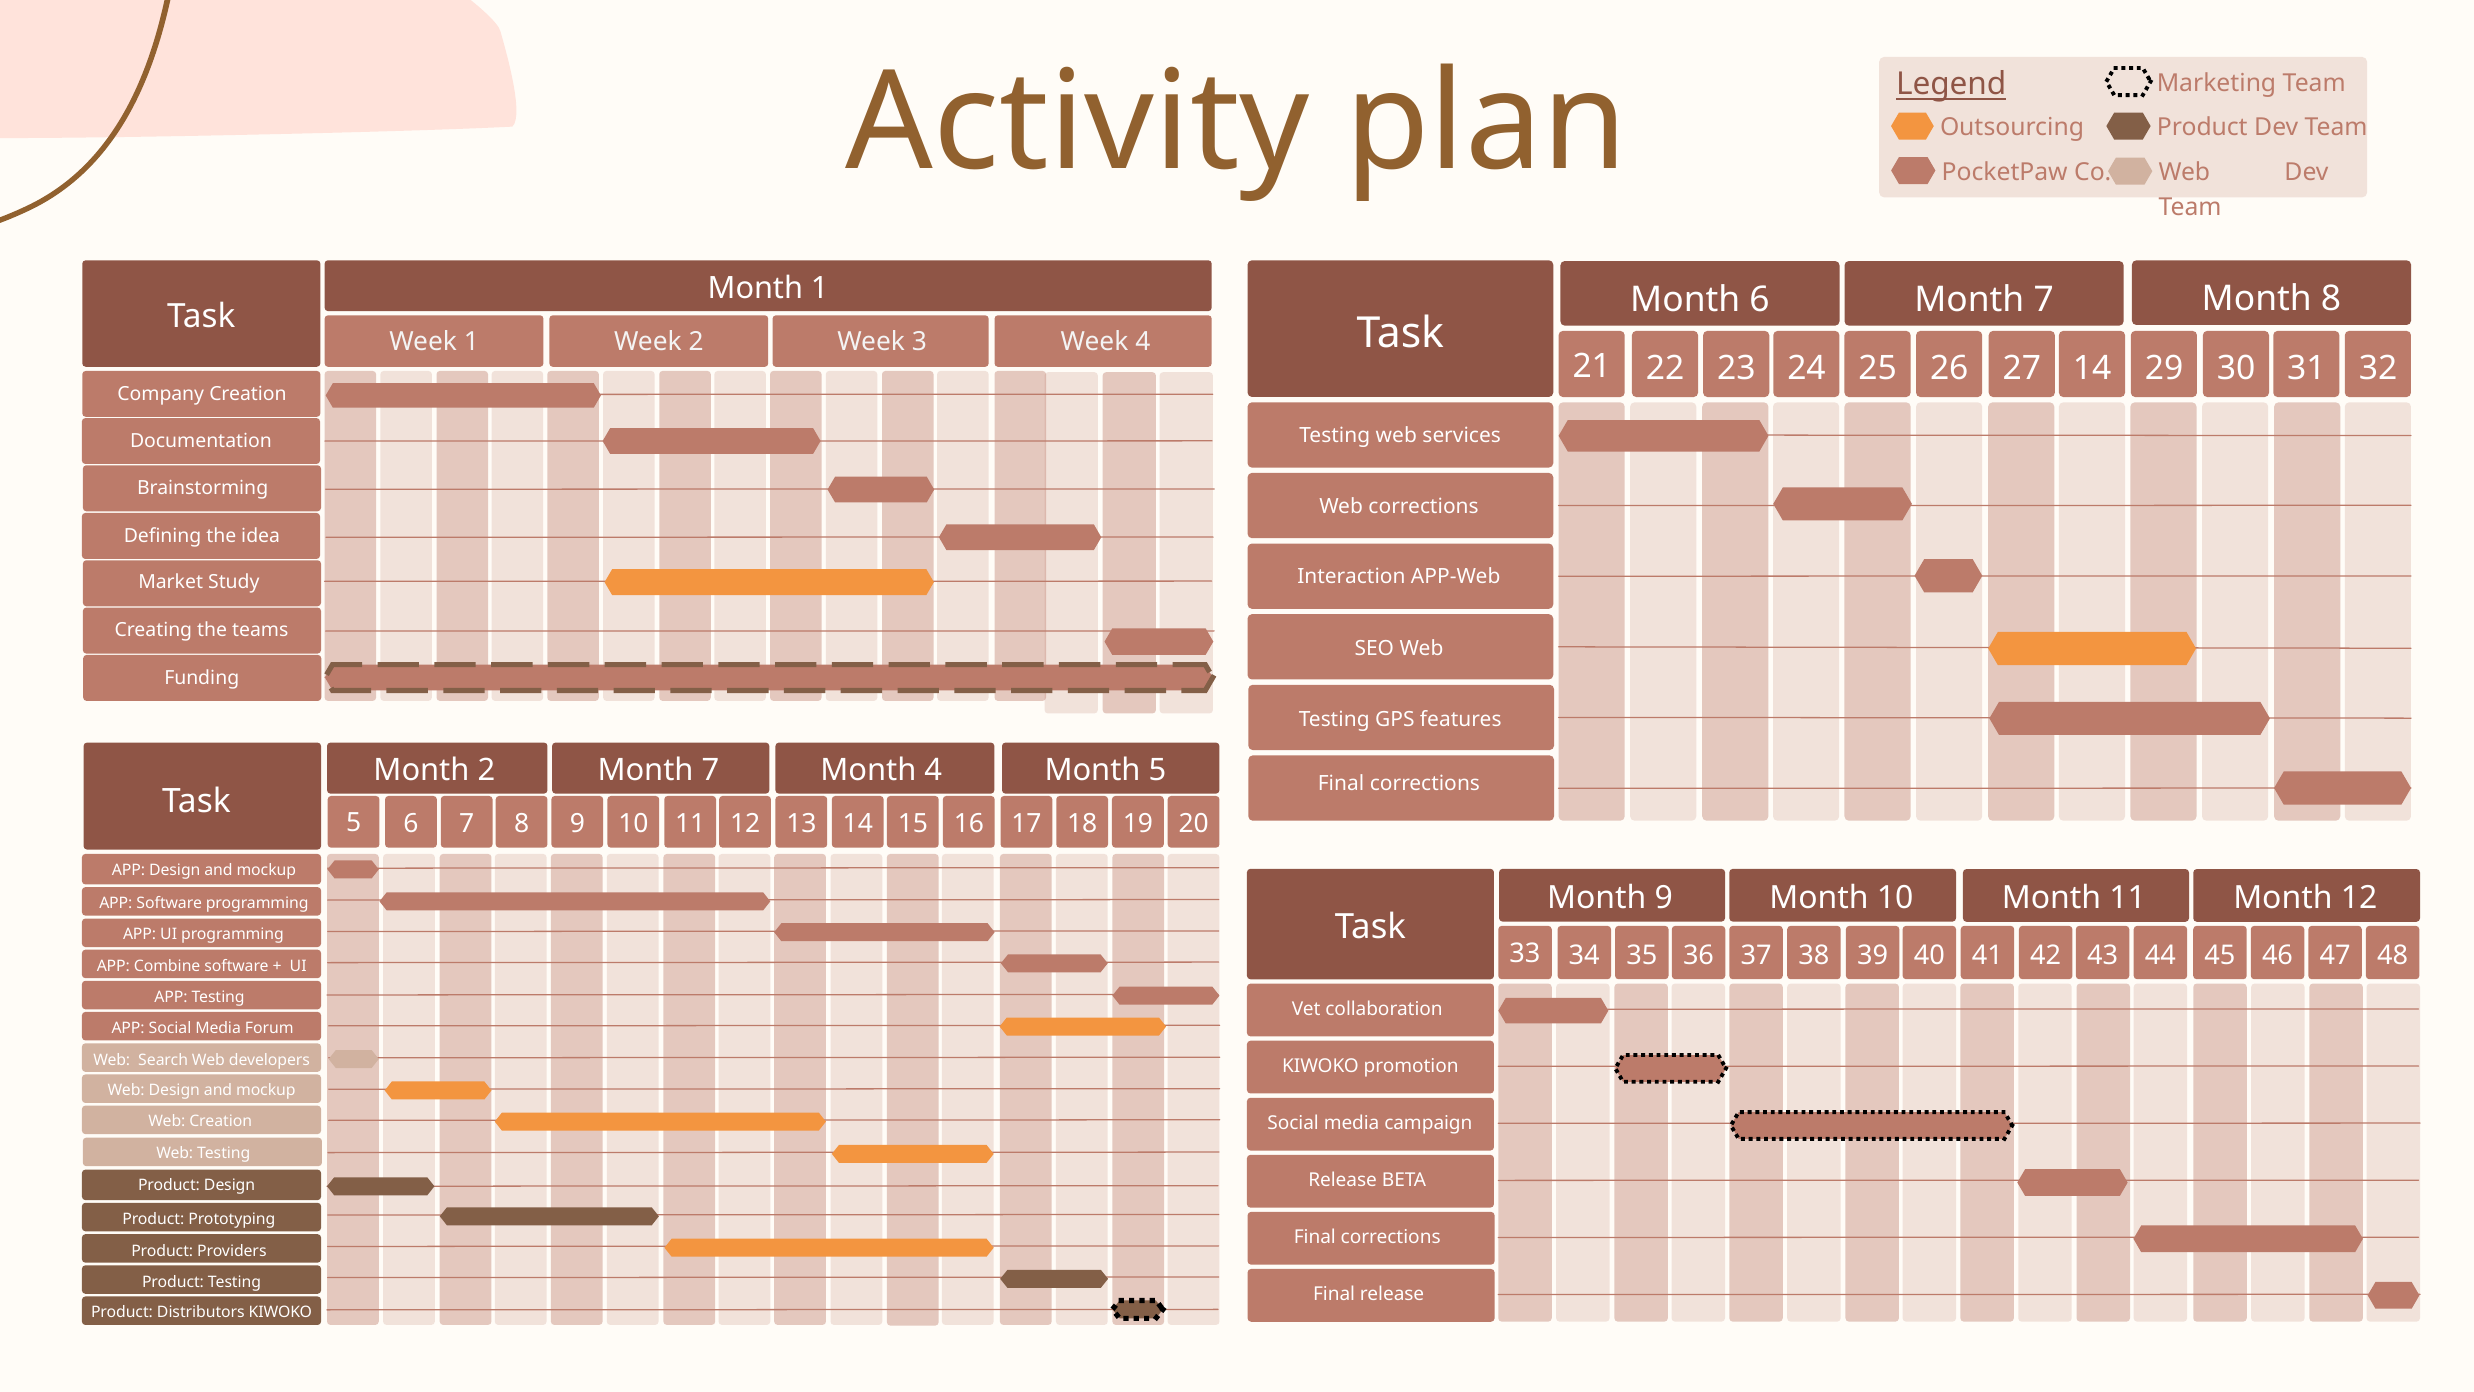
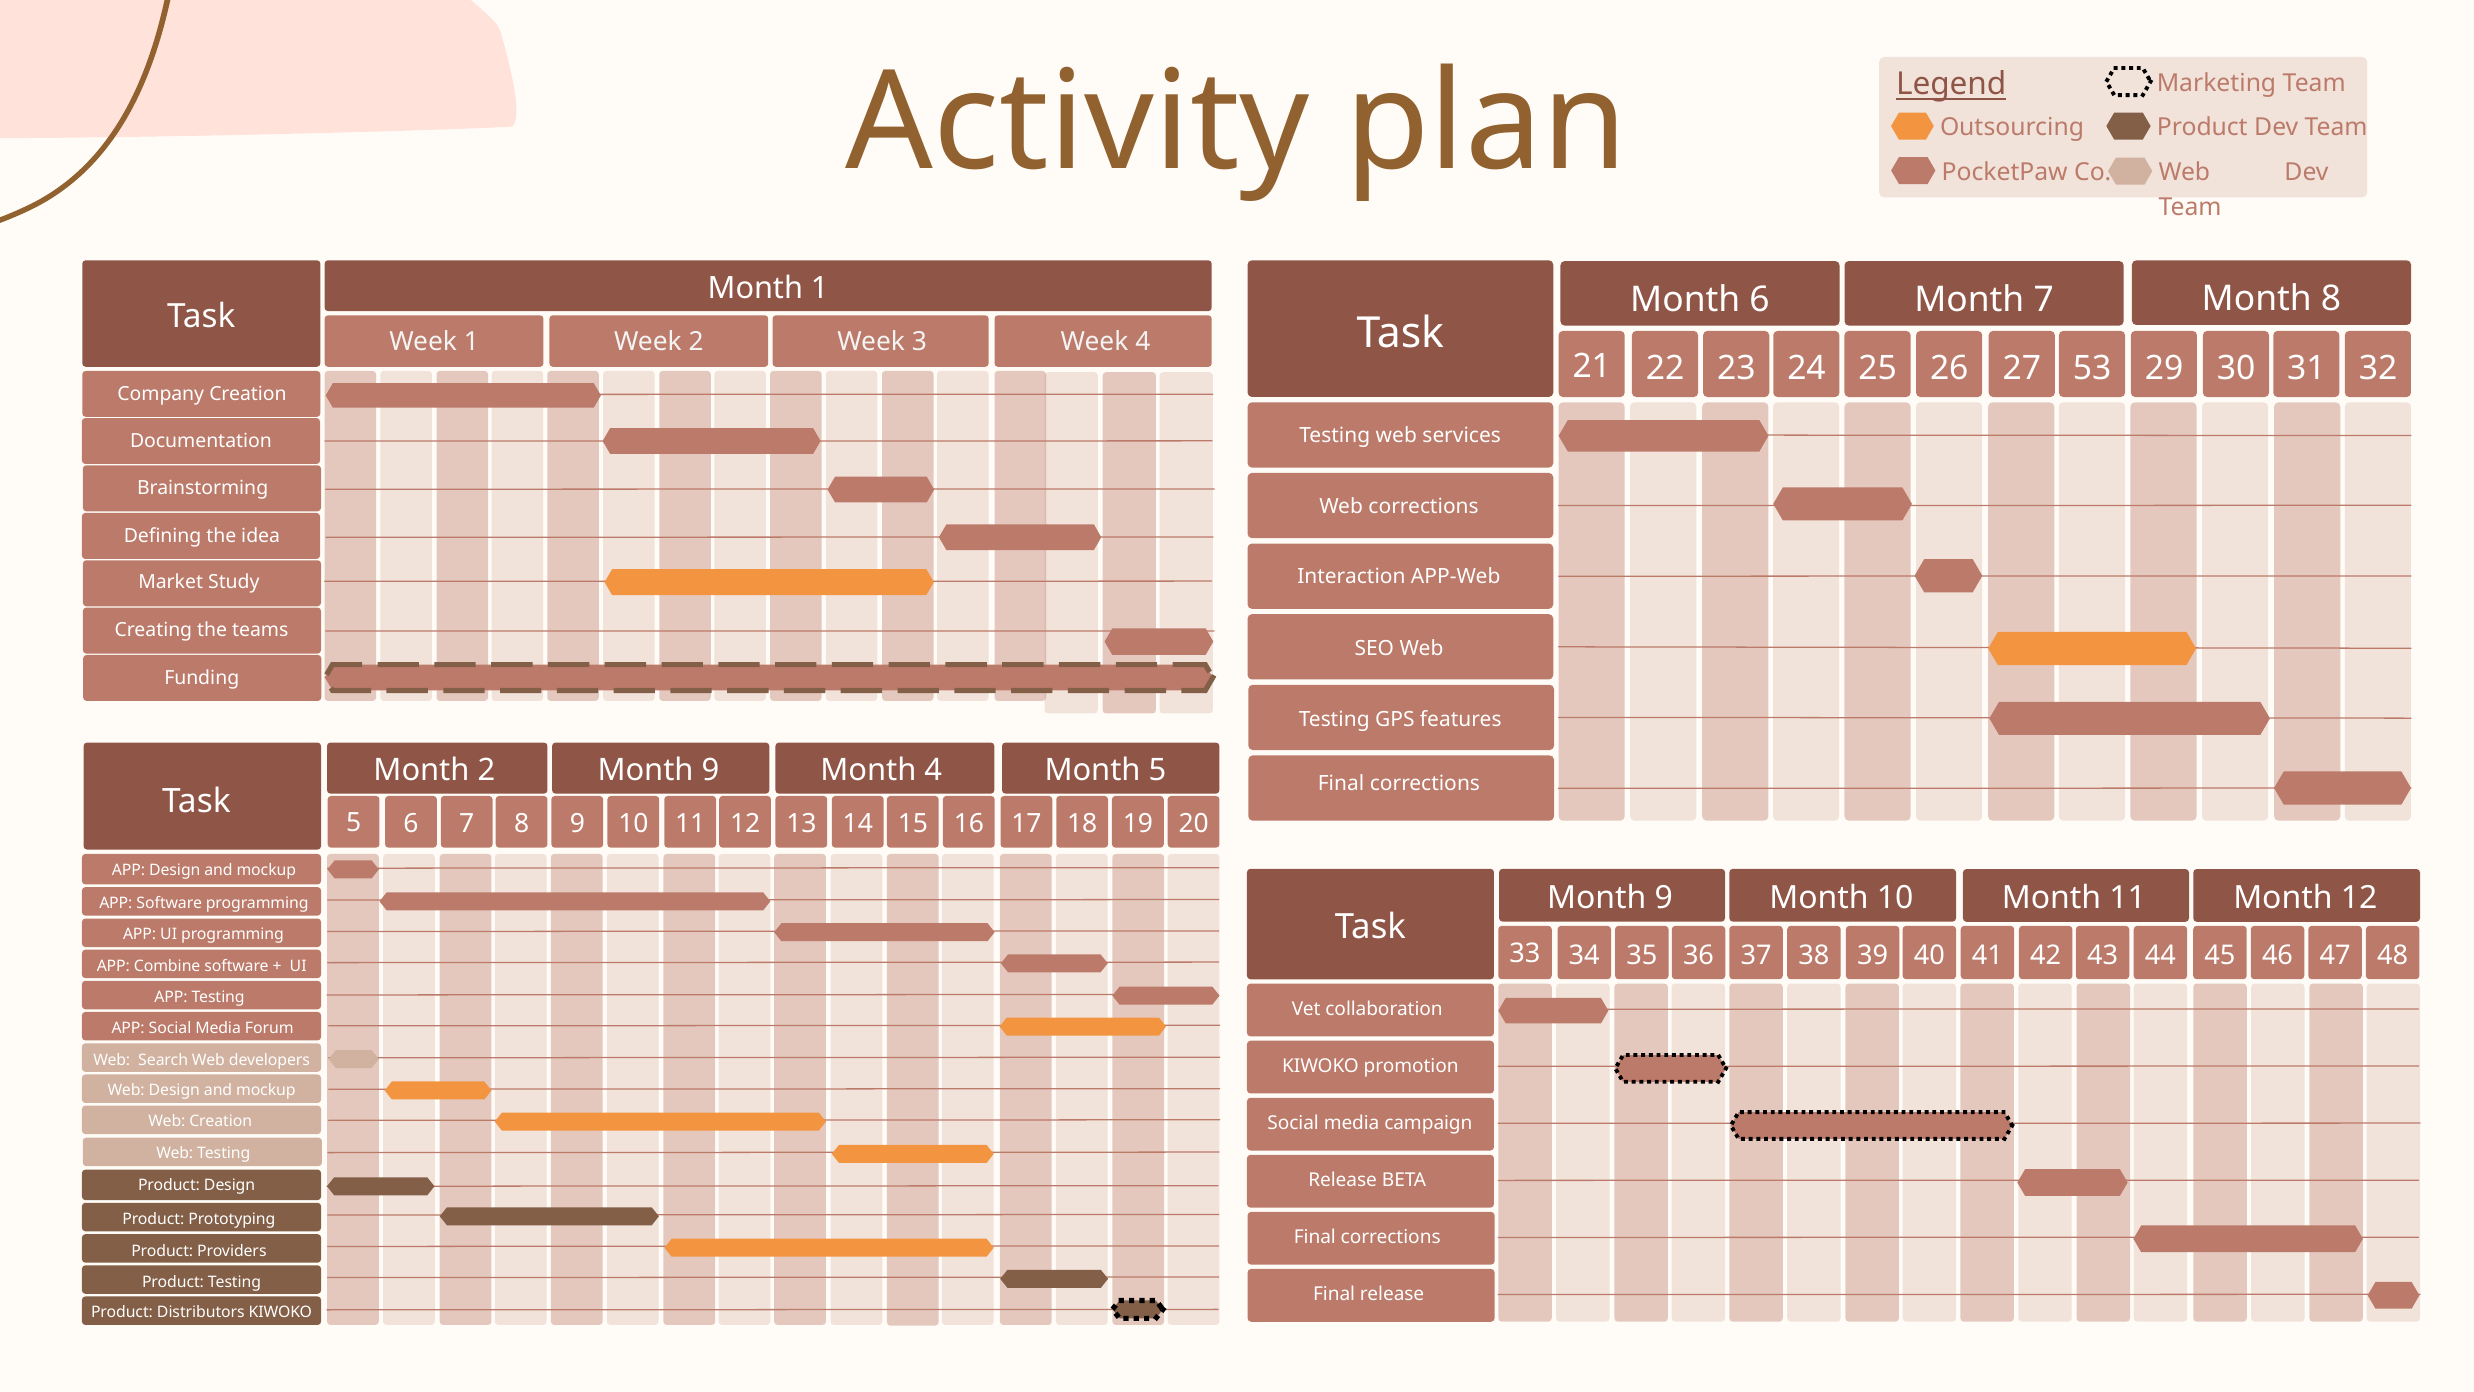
27 14: 14 -> 53
7 at (711, 770): 7 -> 9
